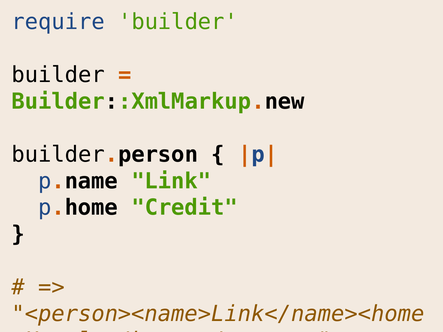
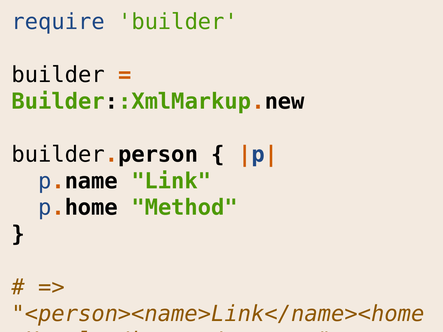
Credit: Credit -> Method
